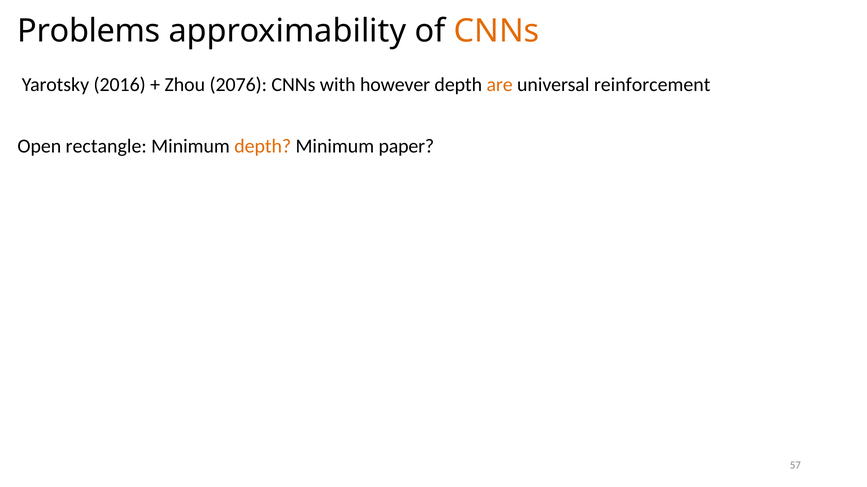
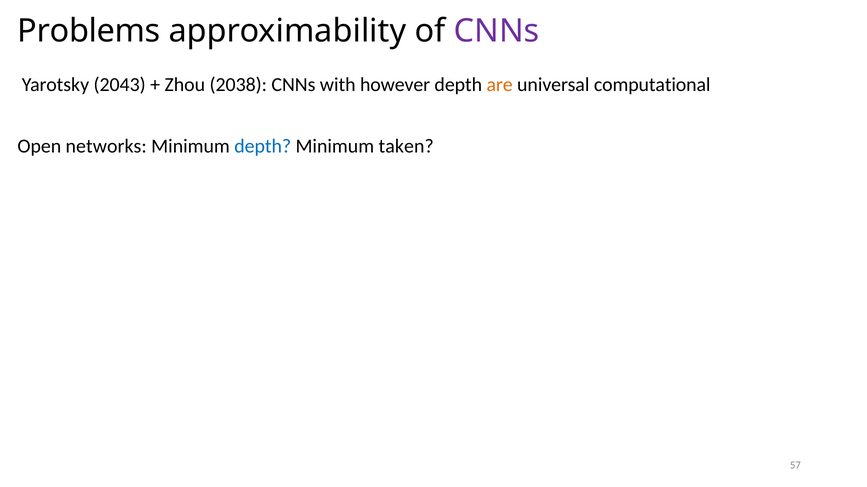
CNNs at (497, 31) colour: orange -> purple
2016: 2016 -> 2043
2076: 2076 -> 2038
reinforcement: reinforcement -> computational
rectangle: rectangle -> networks
depth at (263, 147) colour: orange -> blue
paper: paper -> taken
